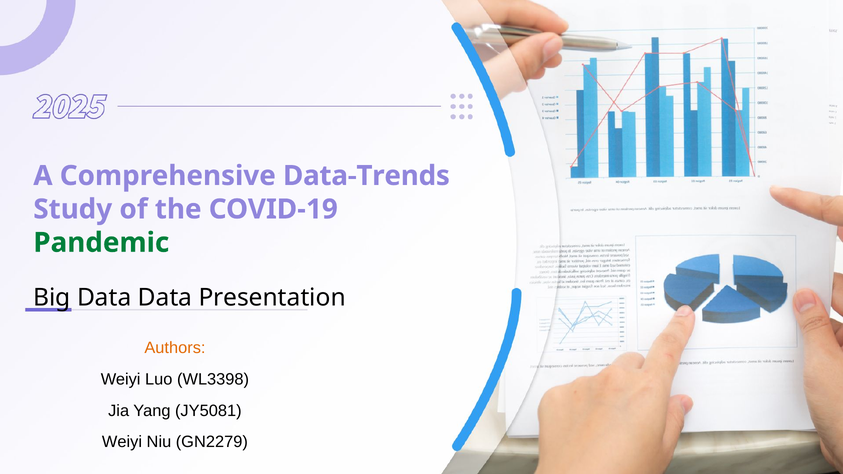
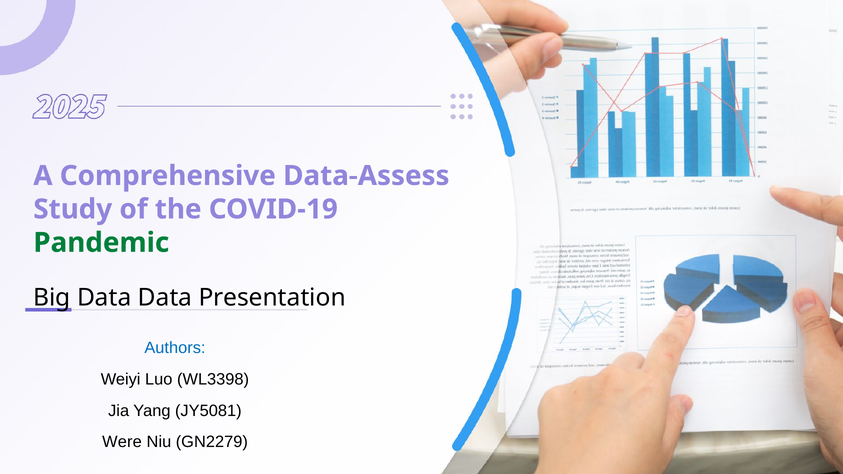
Data-Trends: Data-Trends -> Data-Assess
Authors colour: orange -> blue
Weiyi at (122, 442): Weiyi -> Were
